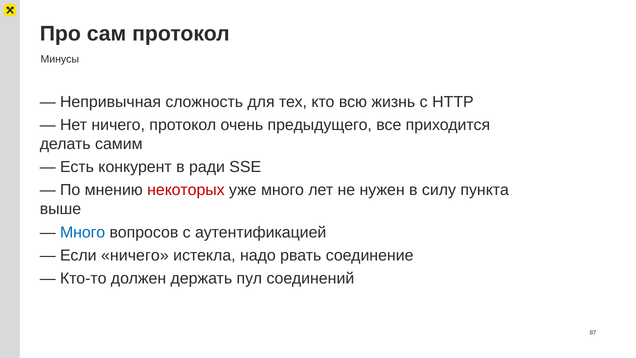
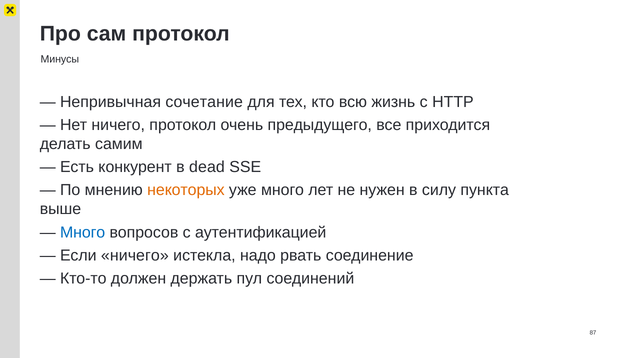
сложность: сложность -> сочетание
ради: ради -> dead
некоторых colour: red -> orange
